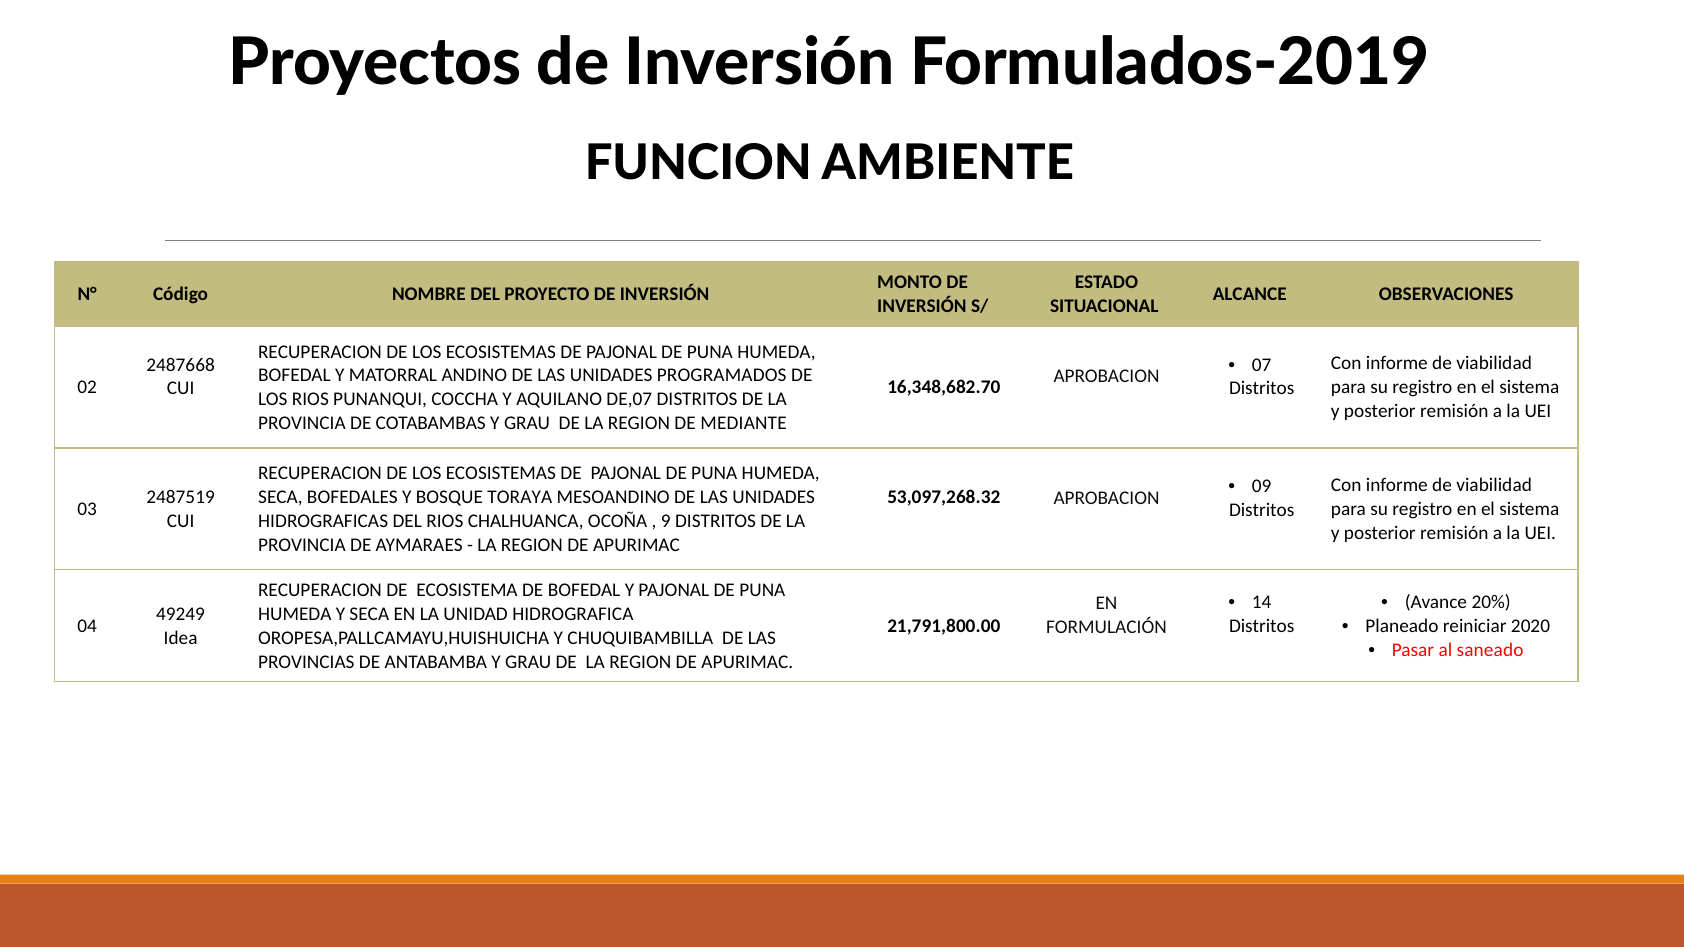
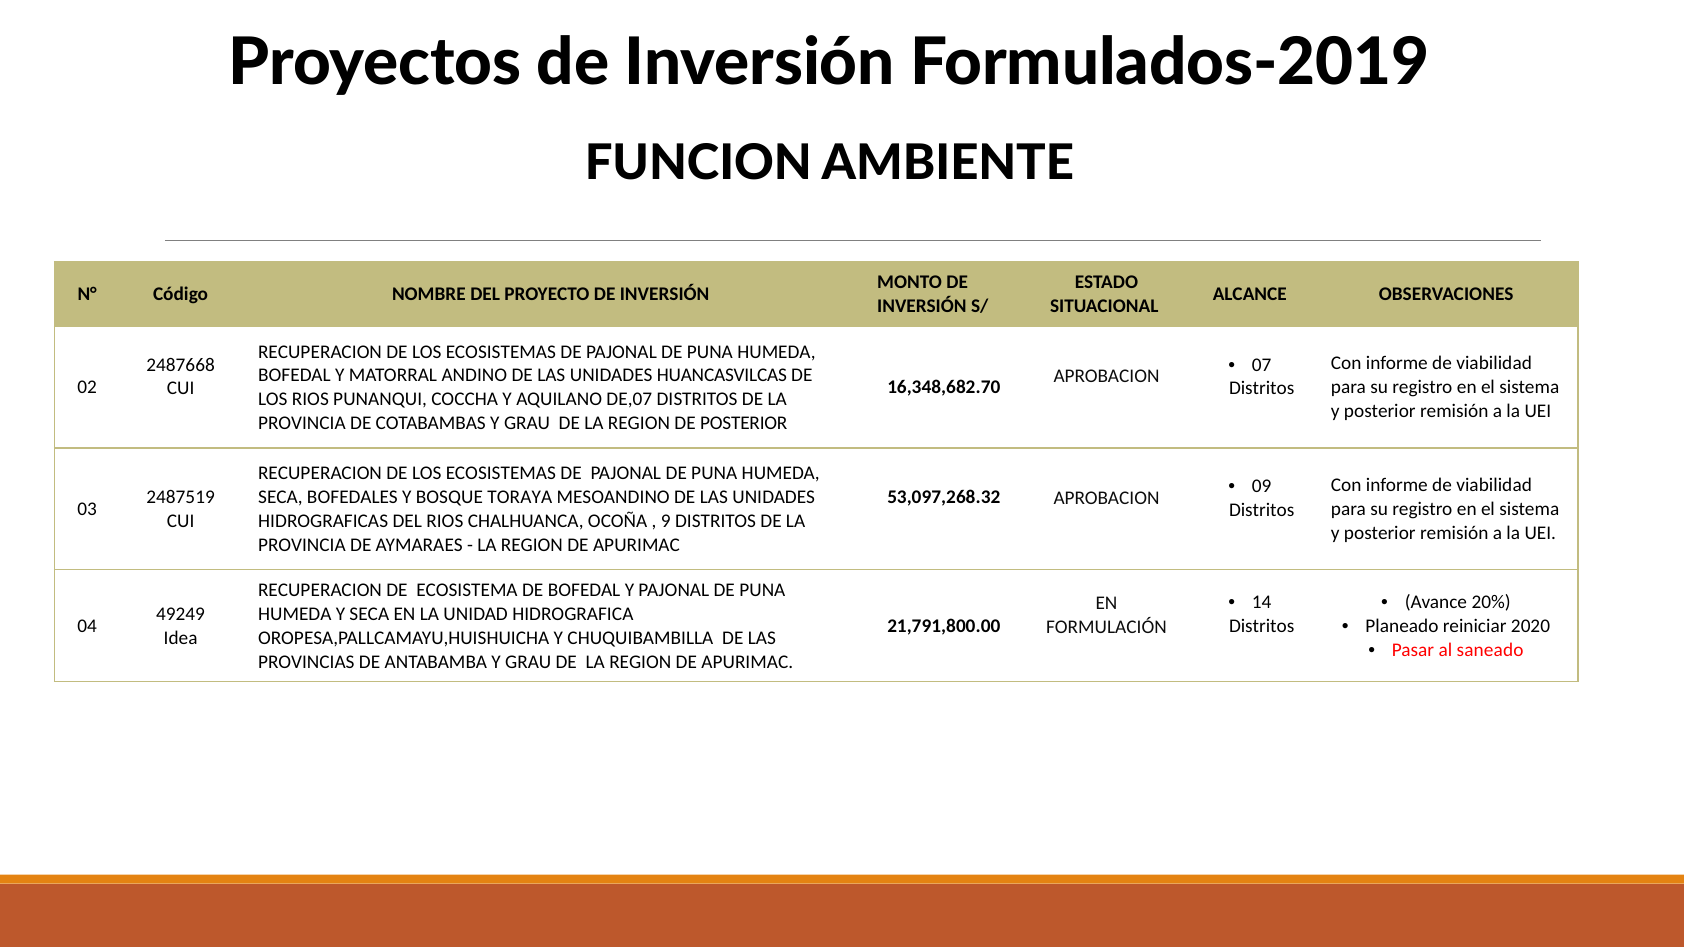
PROGRAMADOS: PROGRAMADOS -> HUANCASVILCAS
DE MEDIANTE: MEDIANTE -> POSTERIOR
